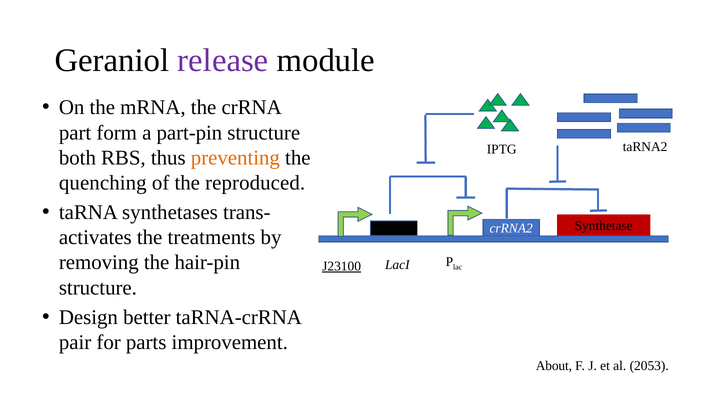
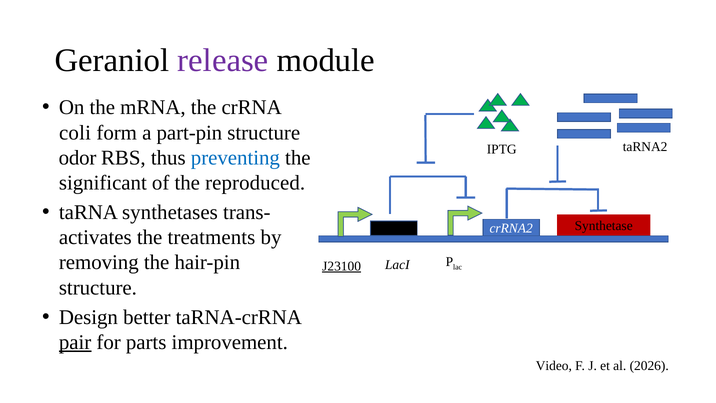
part: part -> coli
both: both -> odor
preventing colour: orange -> blue
quenching: quenching -> significant
pair underline: none -> present
About: About -> Video
2053: 2053 -> 2026
